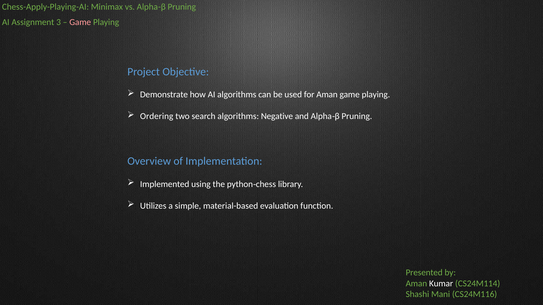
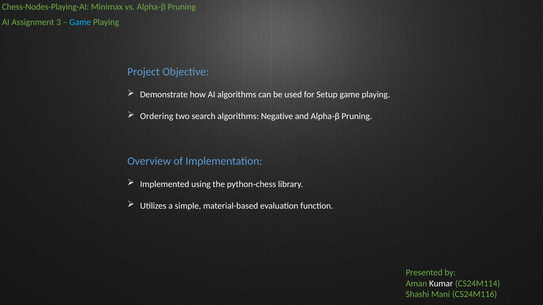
Chess-Apply-Playing-AI: Chess-Apply-Playing-AI -> Chess-Nodes-Playing-AI
Game at (80, 22) colour: pink -> light blue
for Aman: Aman -> Setup
